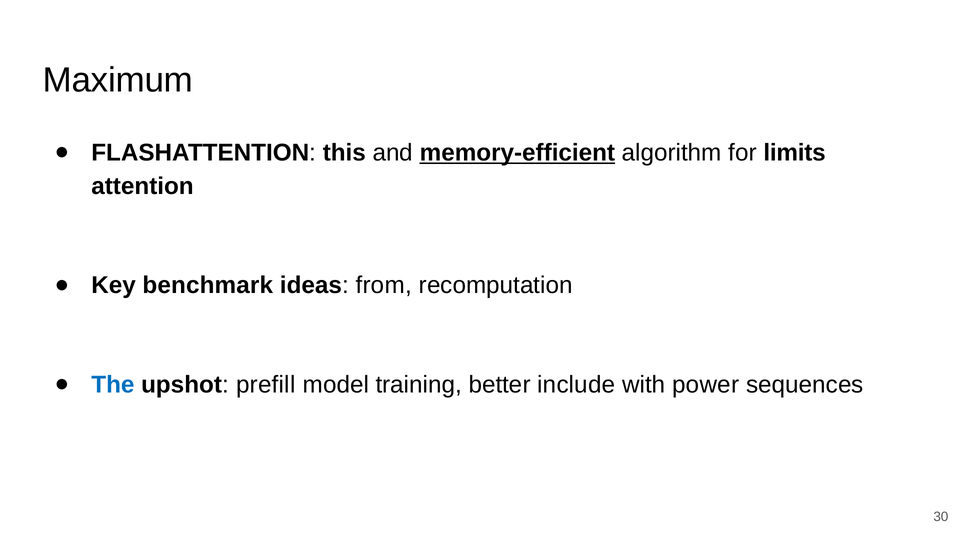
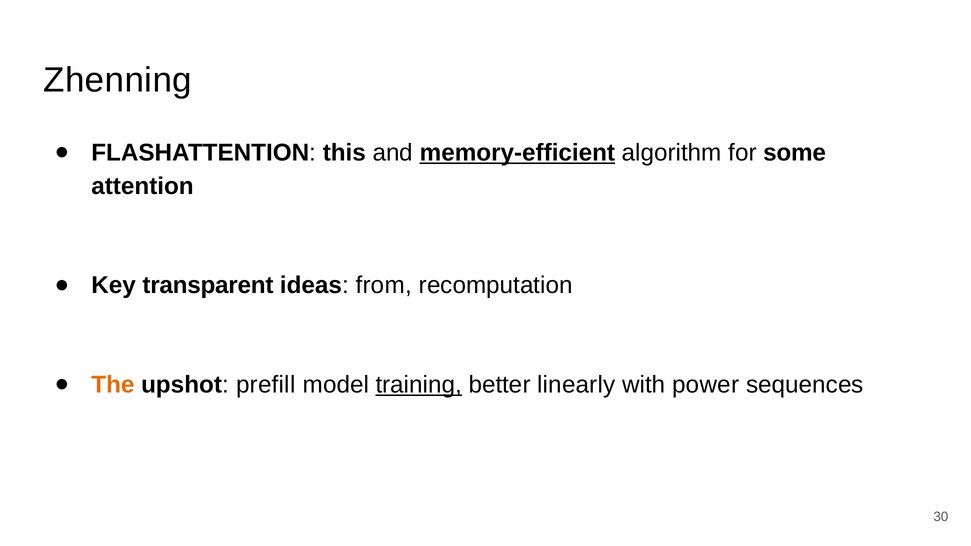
Maximum: Maximum -> Zhenning
limits: limits -> some
benchmark: benchmark -> transparent
The colour: blue -> orange
training underline: none -> present
include: include -> linearly
